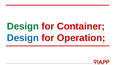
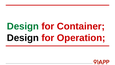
Design at (23, 38) colour: blue -> black
